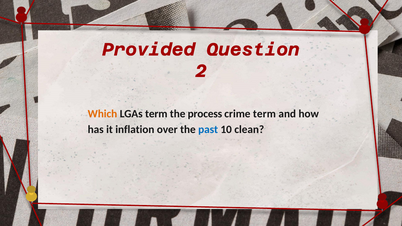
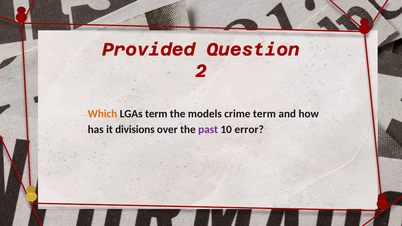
process: process -> models
inflation: inflation -> divisions
past colour: blue -> purple
clean: clean -> error
